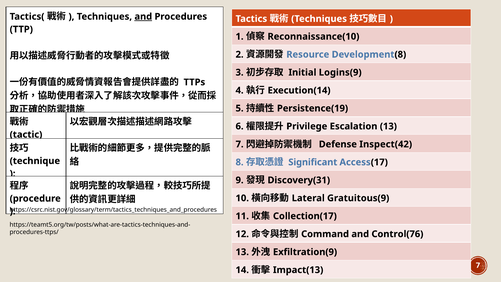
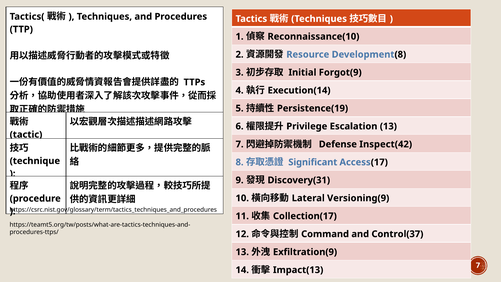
and at (143, 17) underline: present -> none
Logins(9: Logins(9 -> Forgot(9
Gratuitous(9: Gratuitous(9 -> Versioning(9
Control(76: Control(76 -> Control(37
